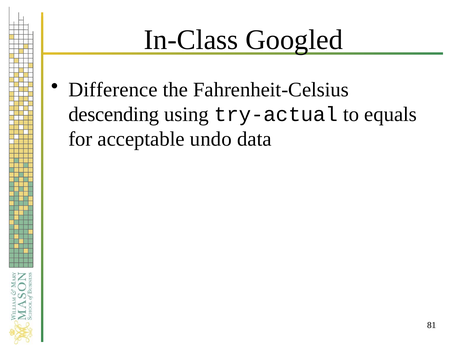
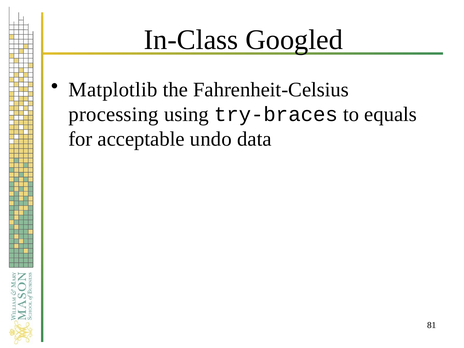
Difference: Difference -> Matplotlib
descending: descending -> processing
try-actual: try-actual -> try-braces
